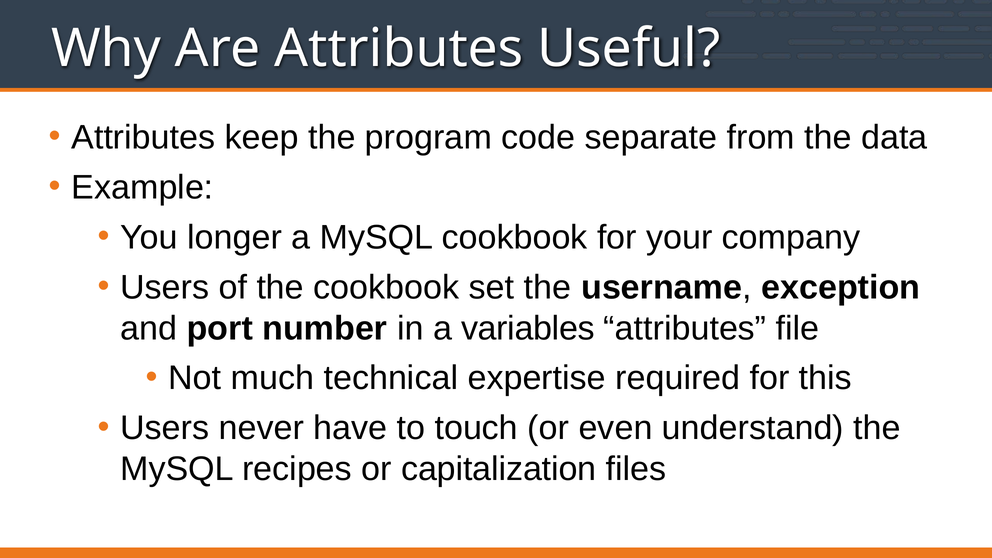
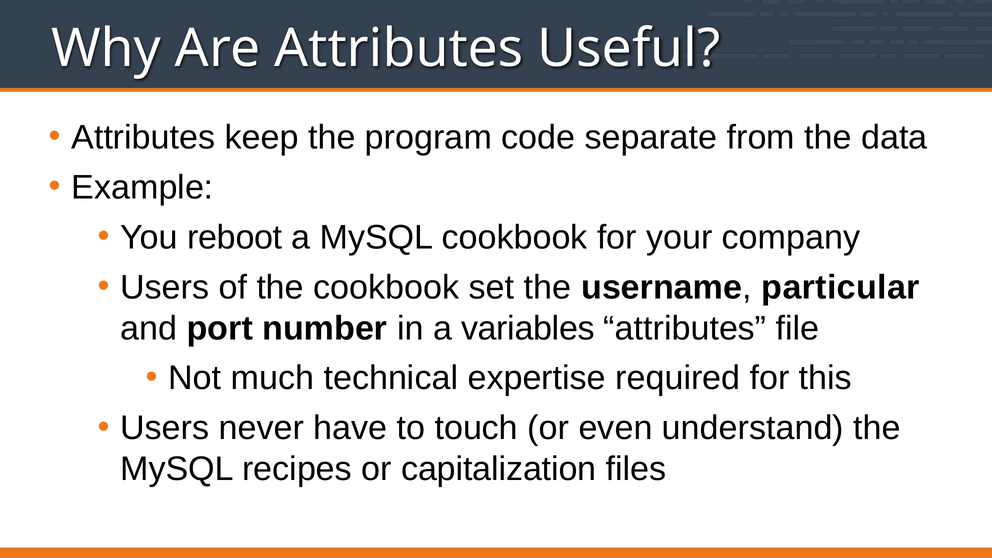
longer: longer -> reboot
exception: exception -> particular
